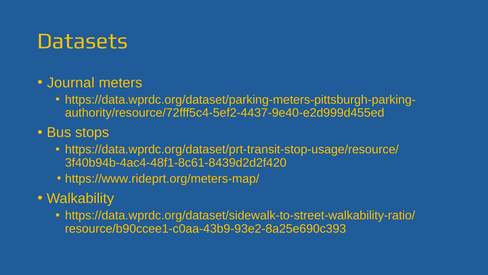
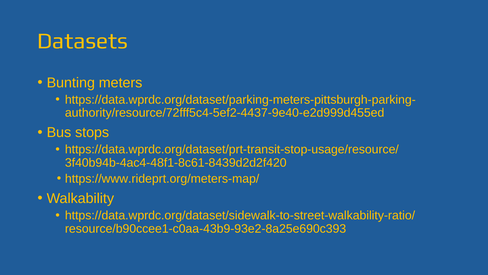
Journal: Journal -> Bunting
